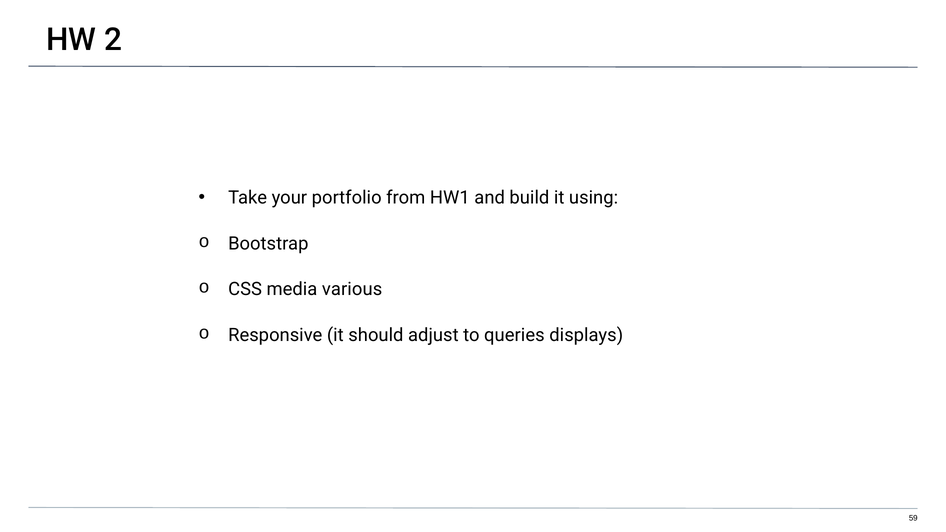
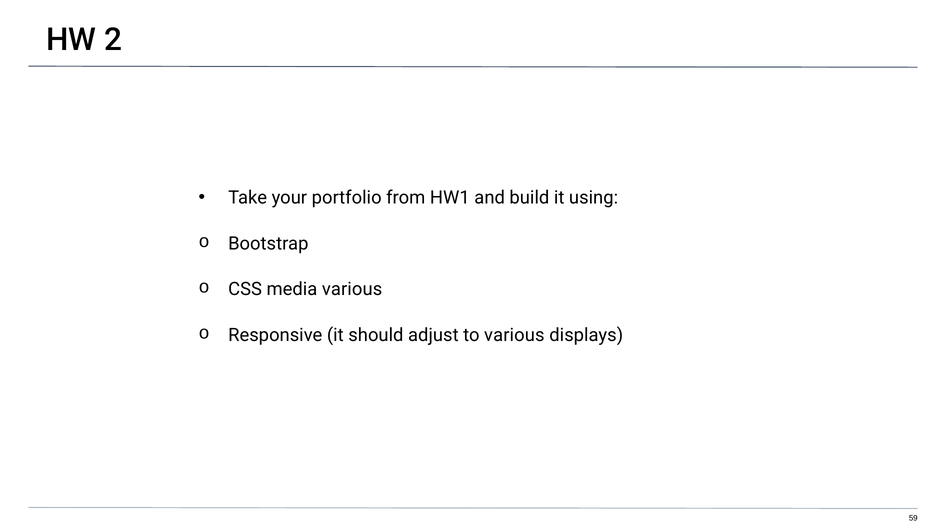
to queries: queries -> various
